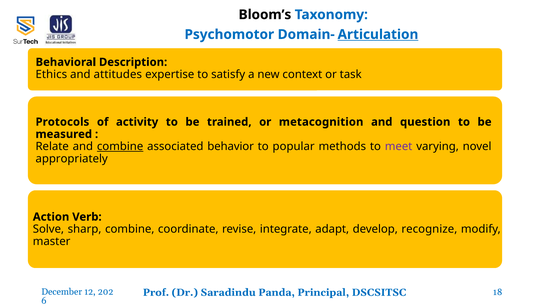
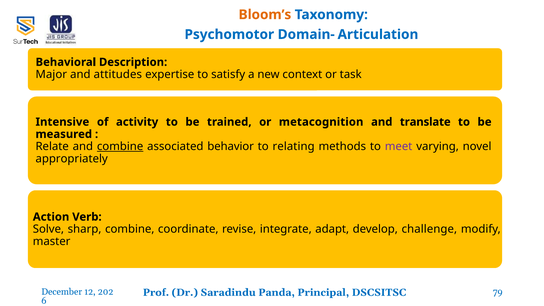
Bloom’s colour: black -> orange
Articulation underline: present -> none
Ethics: Ethics -> Major
Protocols: Protocols -> Intensive
question: question -> translate
popular: popular -> relating
recognize: recognize -> challenge
18: 18 -> 79
